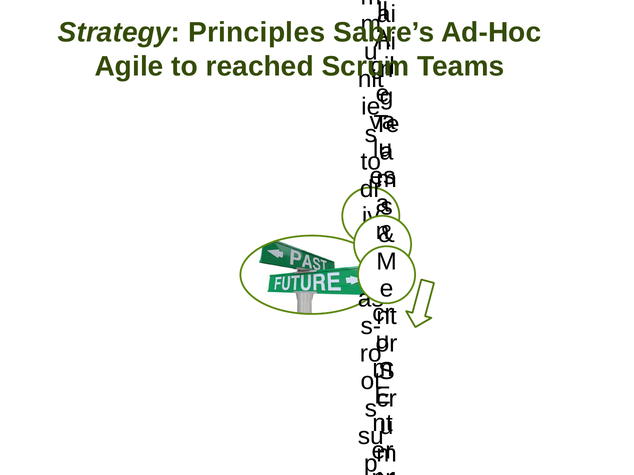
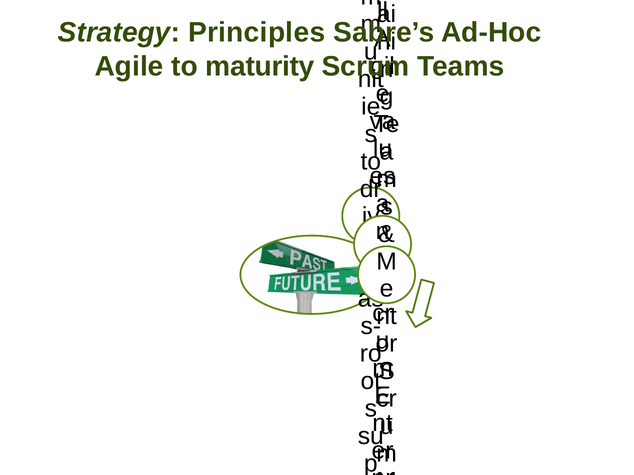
reached: reached -> maturity
